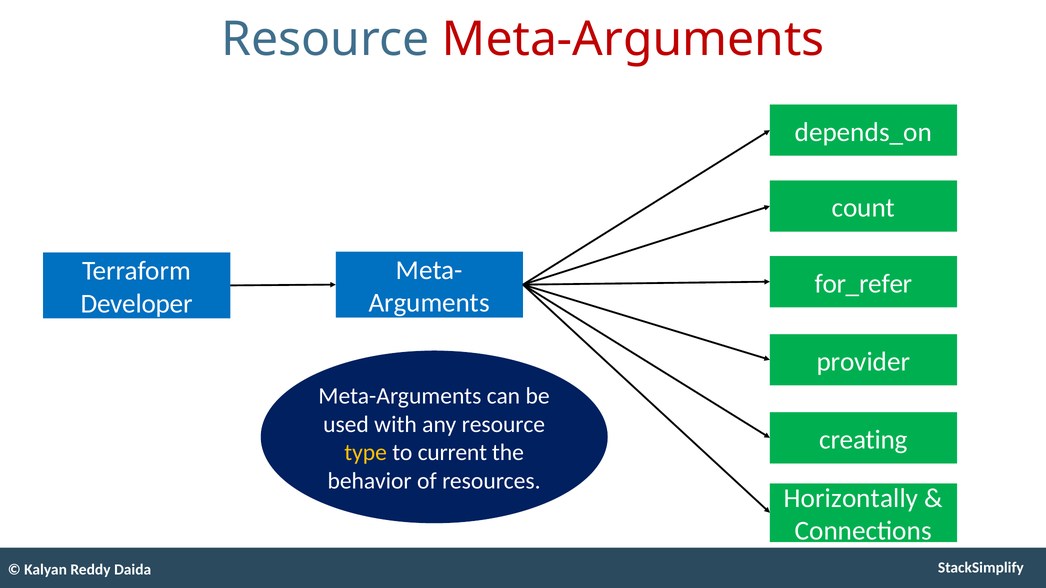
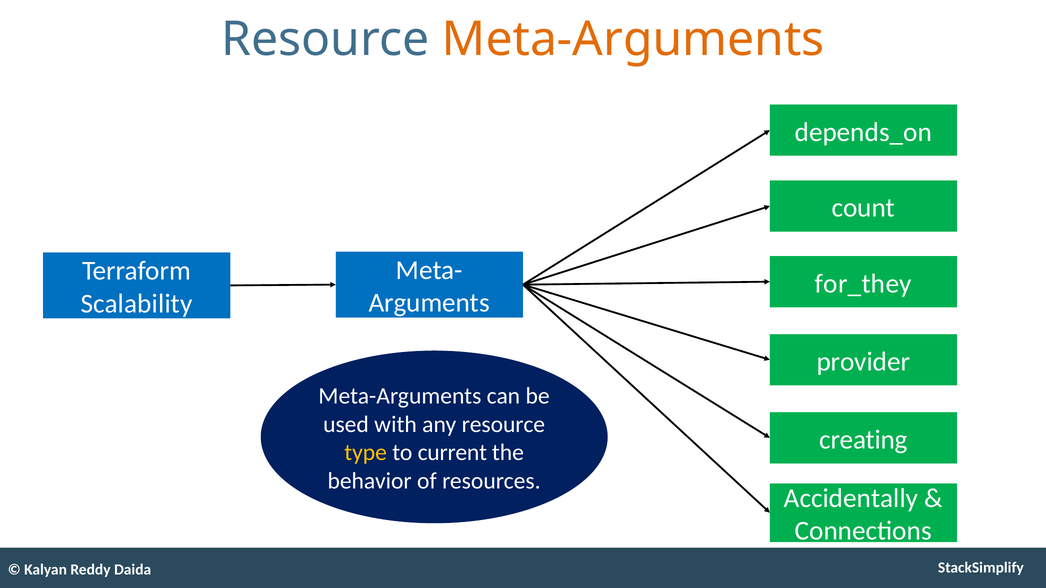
Meta-Arguments at (633, 39) colour: red -> orange
for_refer: for_refer -> for_they
Developer: Developer -> Scalability
Horizontally: Horizontally -> Accidentally
